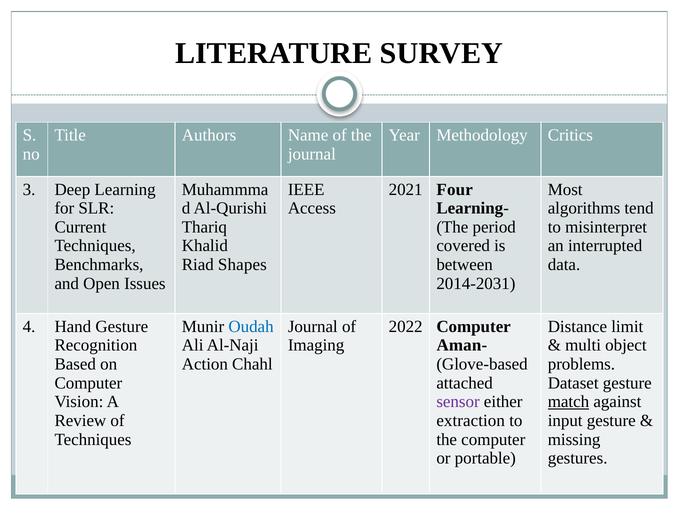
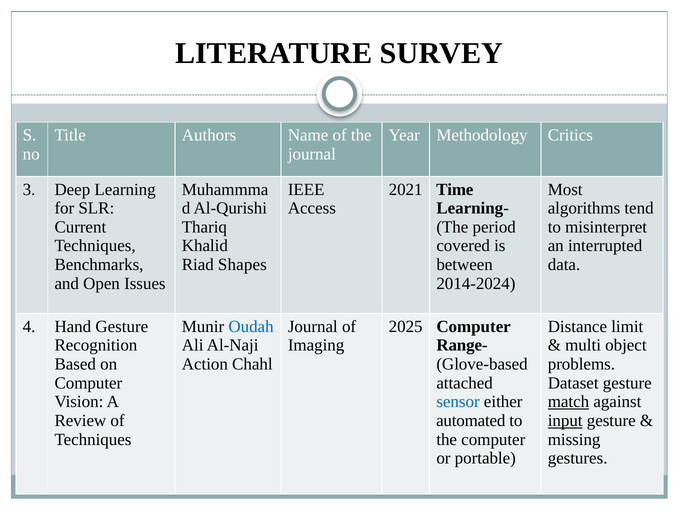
Four: Four -> Time
2014-2031: 2014-2031 -> 2014-2024
2022: 2022 -> 2025
Aman-: Aman- -> Range-
sensor colour: purple -> blue
extraction: extraction -> automated
input underline: none -> present
